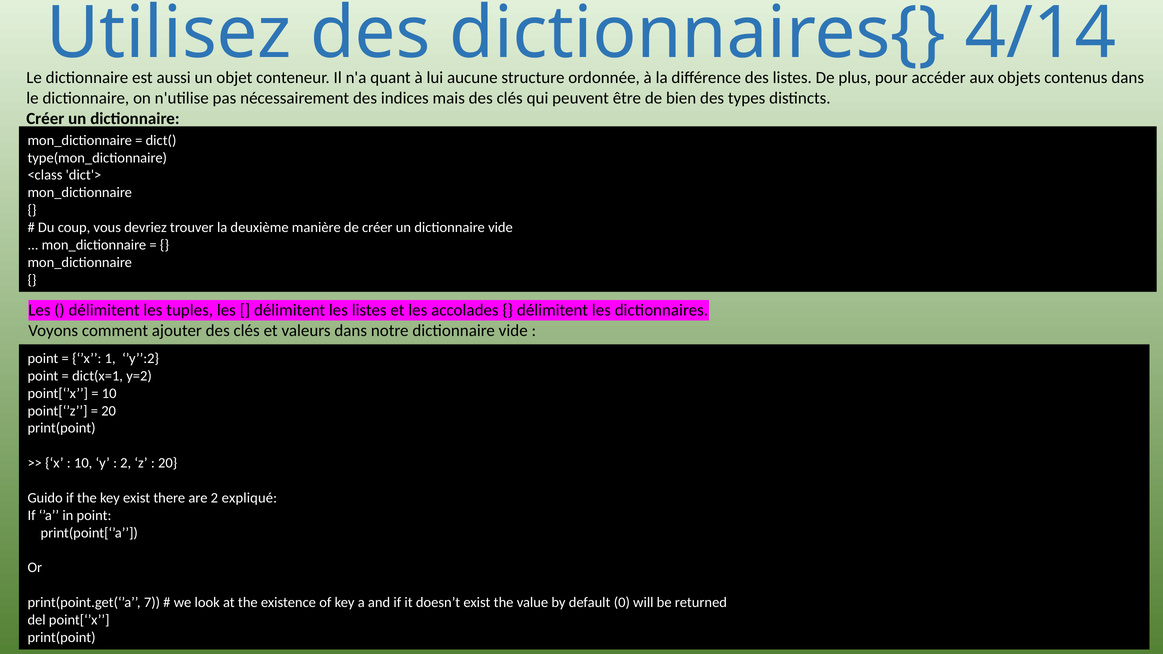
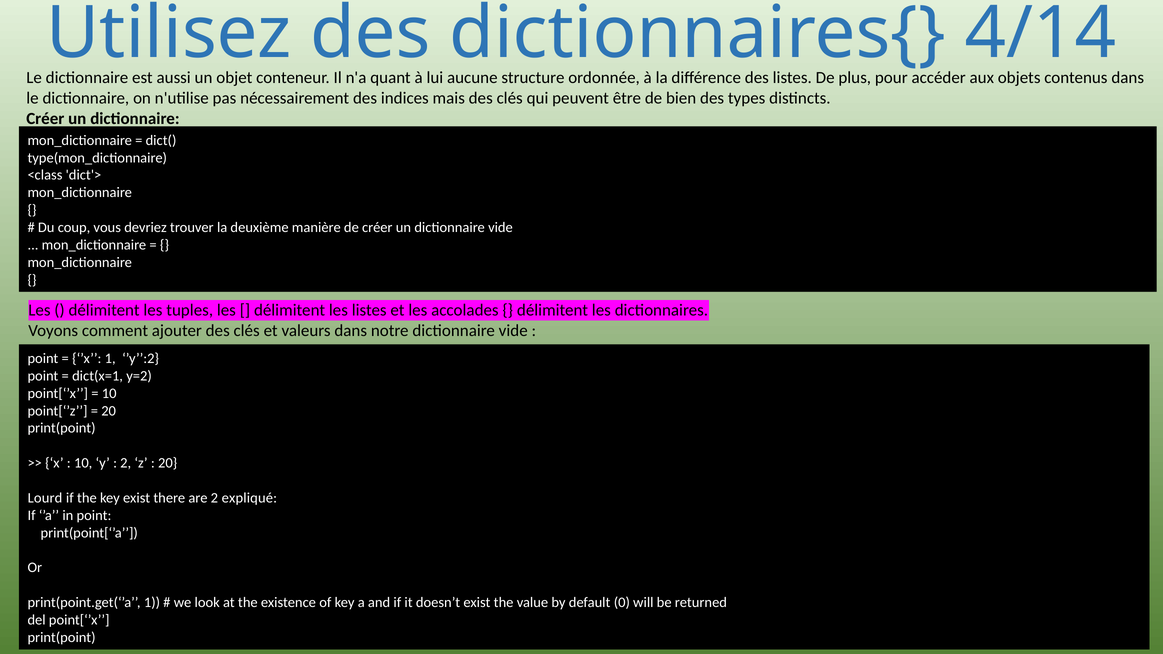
Guido: Guido -> Lourd
print(point.get(‘’a 7: 7 -> 1
